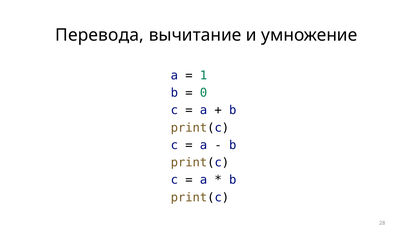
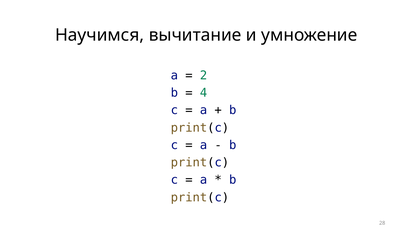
Перевода: Перевода -> Научимся
1: 1 -> 2
0: 0 -> 4
